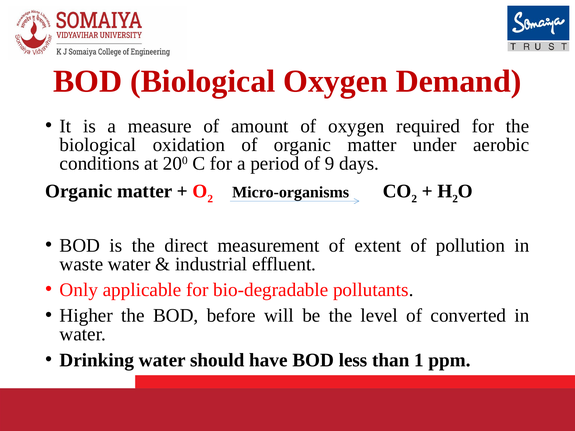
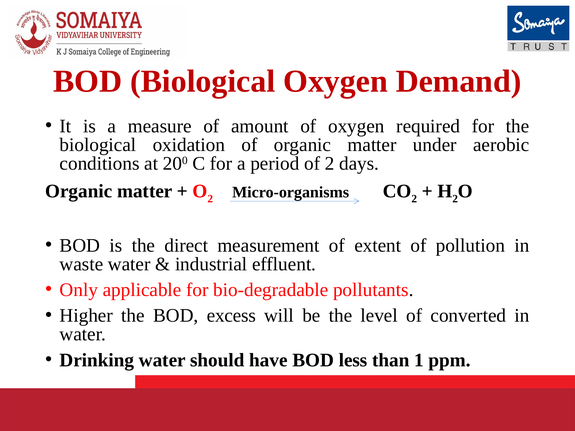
of 9: 9 -> 2
before: before -> excess
